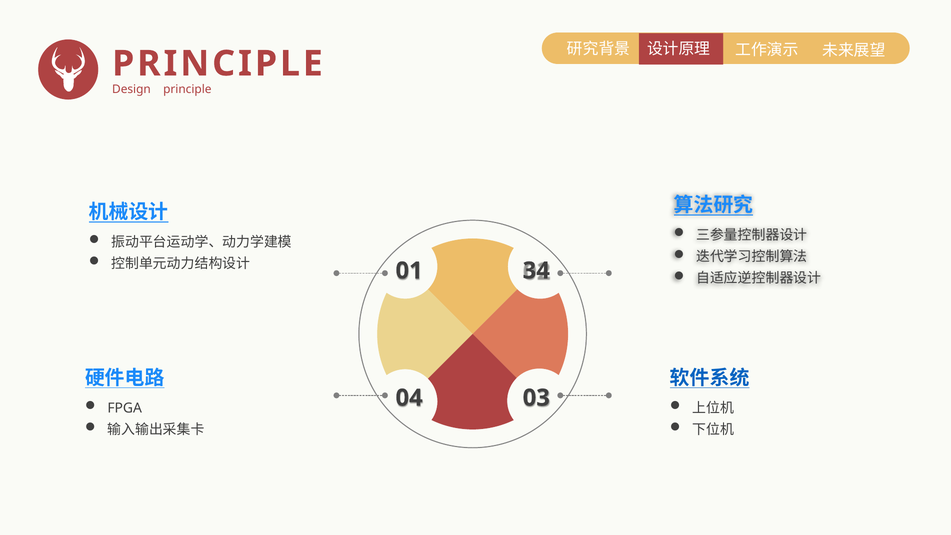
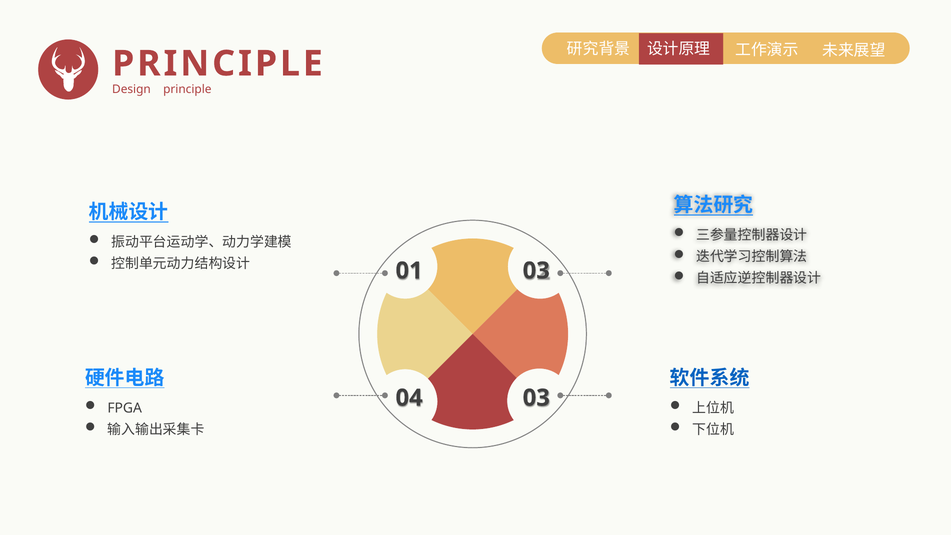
01 34: 34 -> 03
